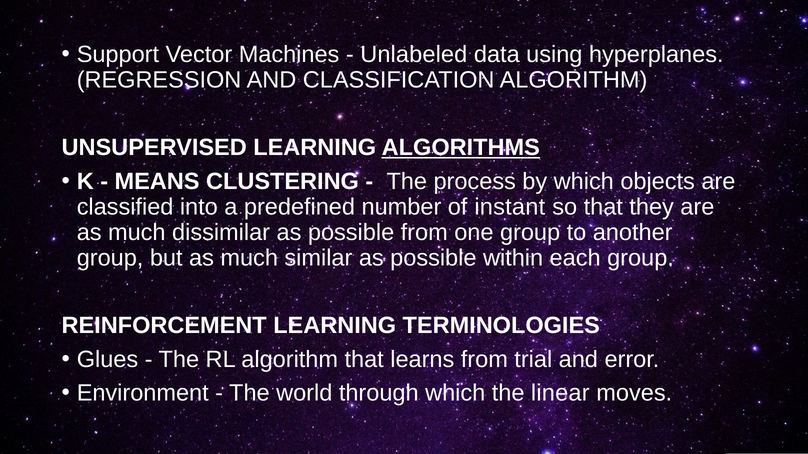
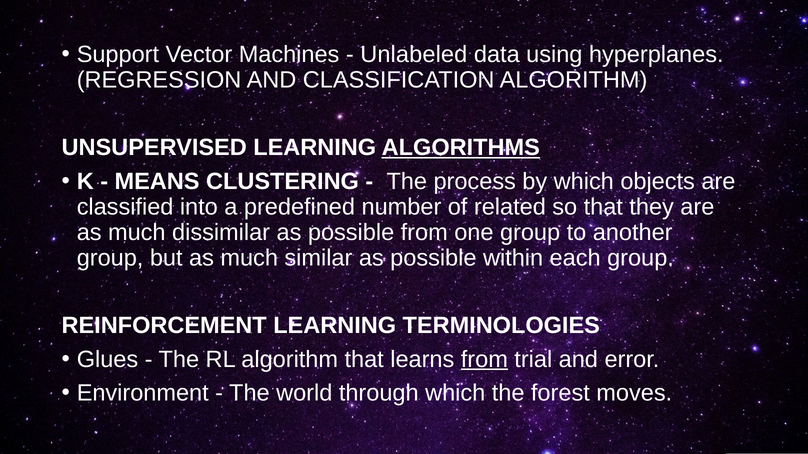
instant: instant -> related
from at (484, 360) underline: none -> present
linear: linear -> forest
